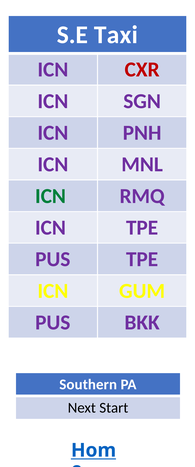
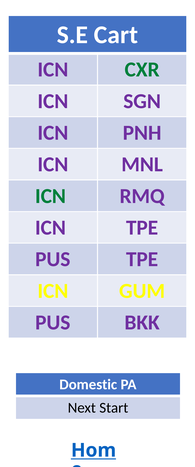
Taxi: Taxi -> Cart
CXR colour: red -> green
Southern: Southern -> Domestic
